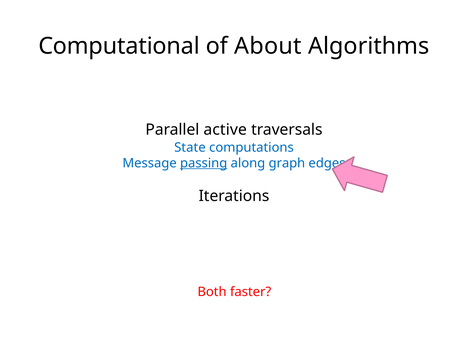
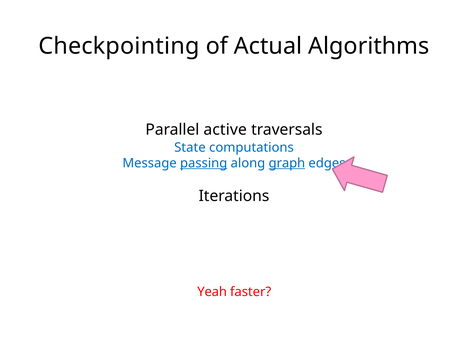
Computational: Computational -> Checkpointing
About: About -> Actual
graph underline: none -> present
Both: Both -> Yeah
